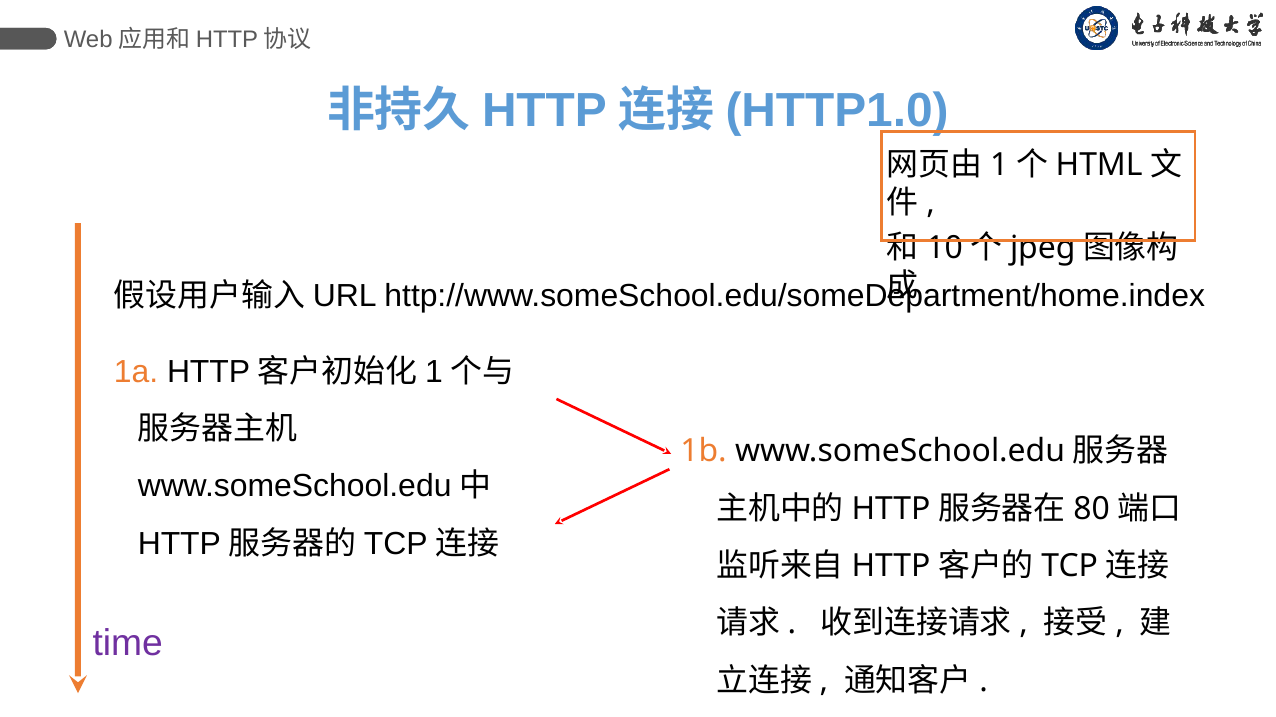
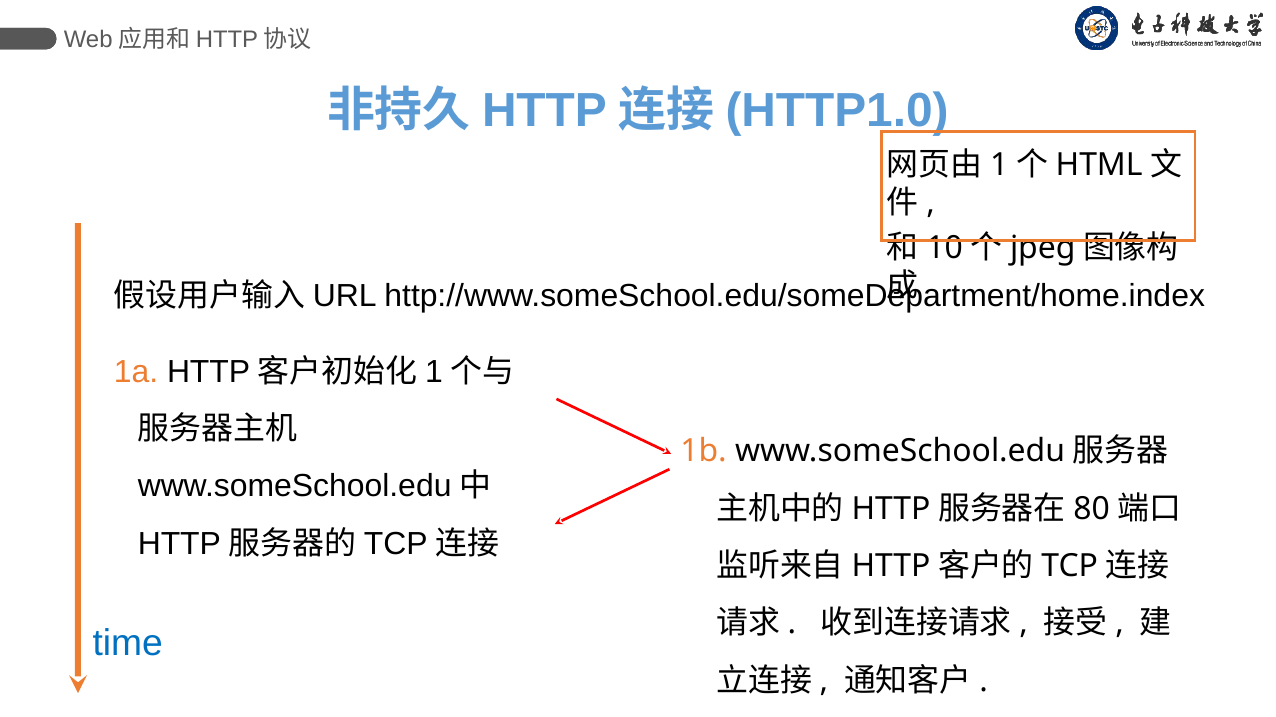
time colour: purple -> blue
